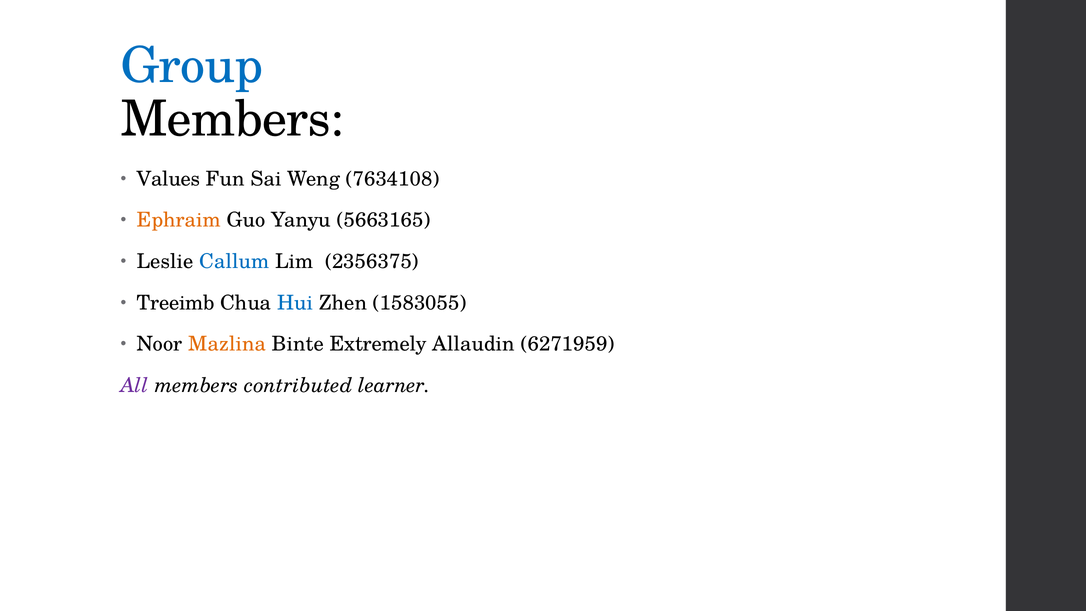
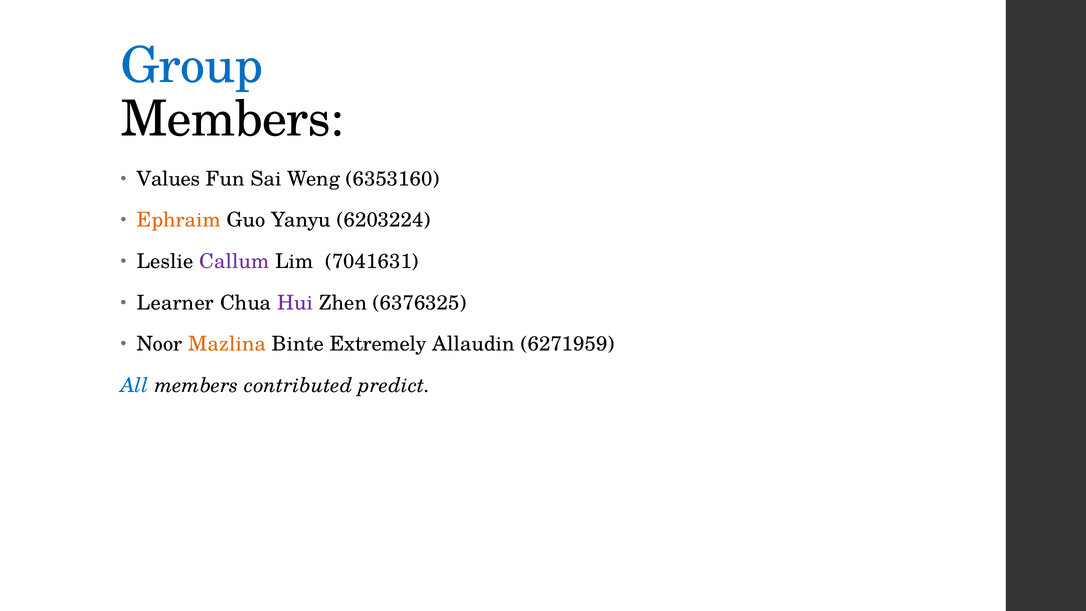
7634108: 7634108 -> 6353160
5663165: 5663165 -> 6203224
Callum colour: blue -> purple
2356375: 2356375 -> 7041631
Treeimb: Treeimb -> Learner
Hui colour: blue -> purple
1583055: 1583055 -> 6376325
All colour: purple -> blue
learner: learner -> predict
